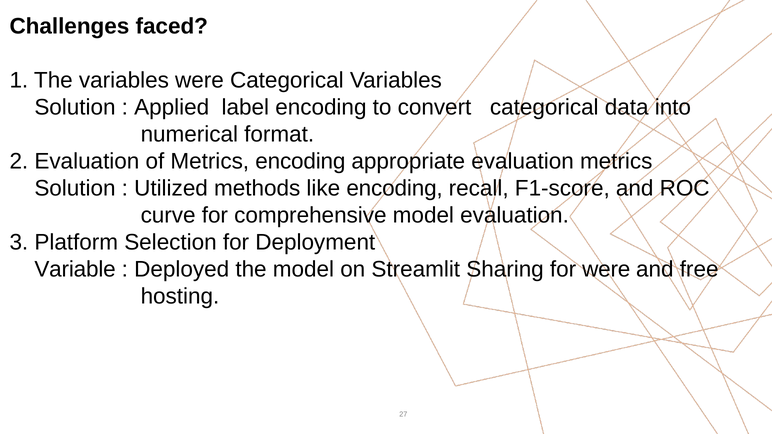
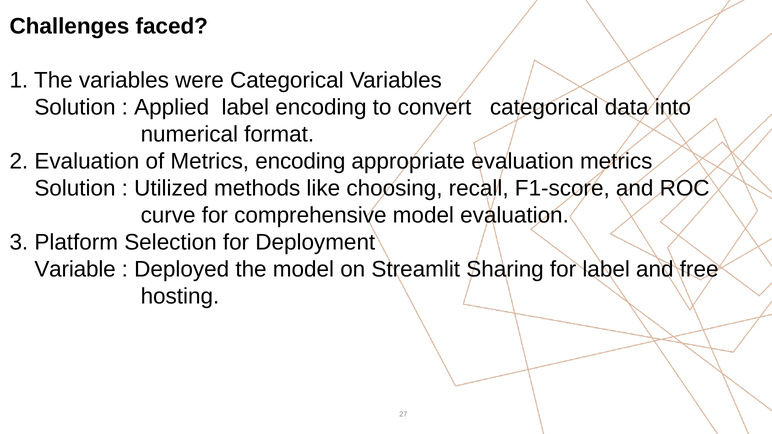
like encoding: encoding -> choosing
for were: were -> label
